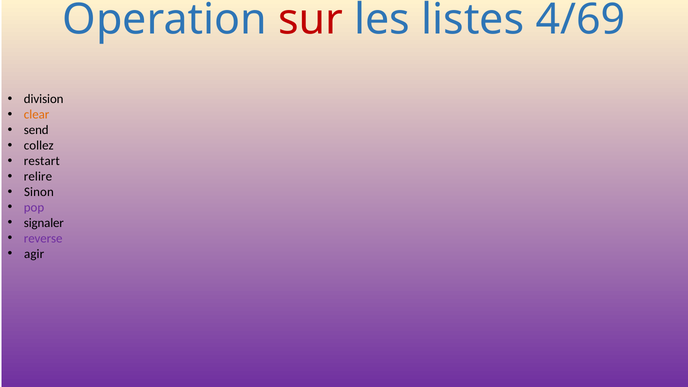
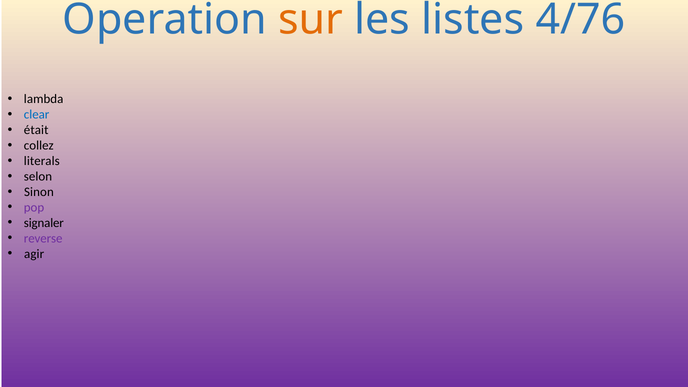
sur colour: red -> orange
4/69: 4/69 -> 4/76
division: division -> lambda
clear colour: orange -> blue
send: send -> était
restart: restart -> literals
relire: relire -> selon
